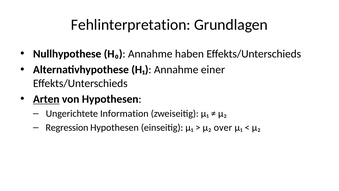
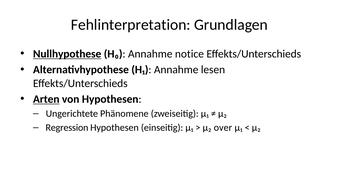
Nullhypothese underline: none -> present
haben: haben -> notice
einer: einer -> lesen
Information: Information -> Phänomene
